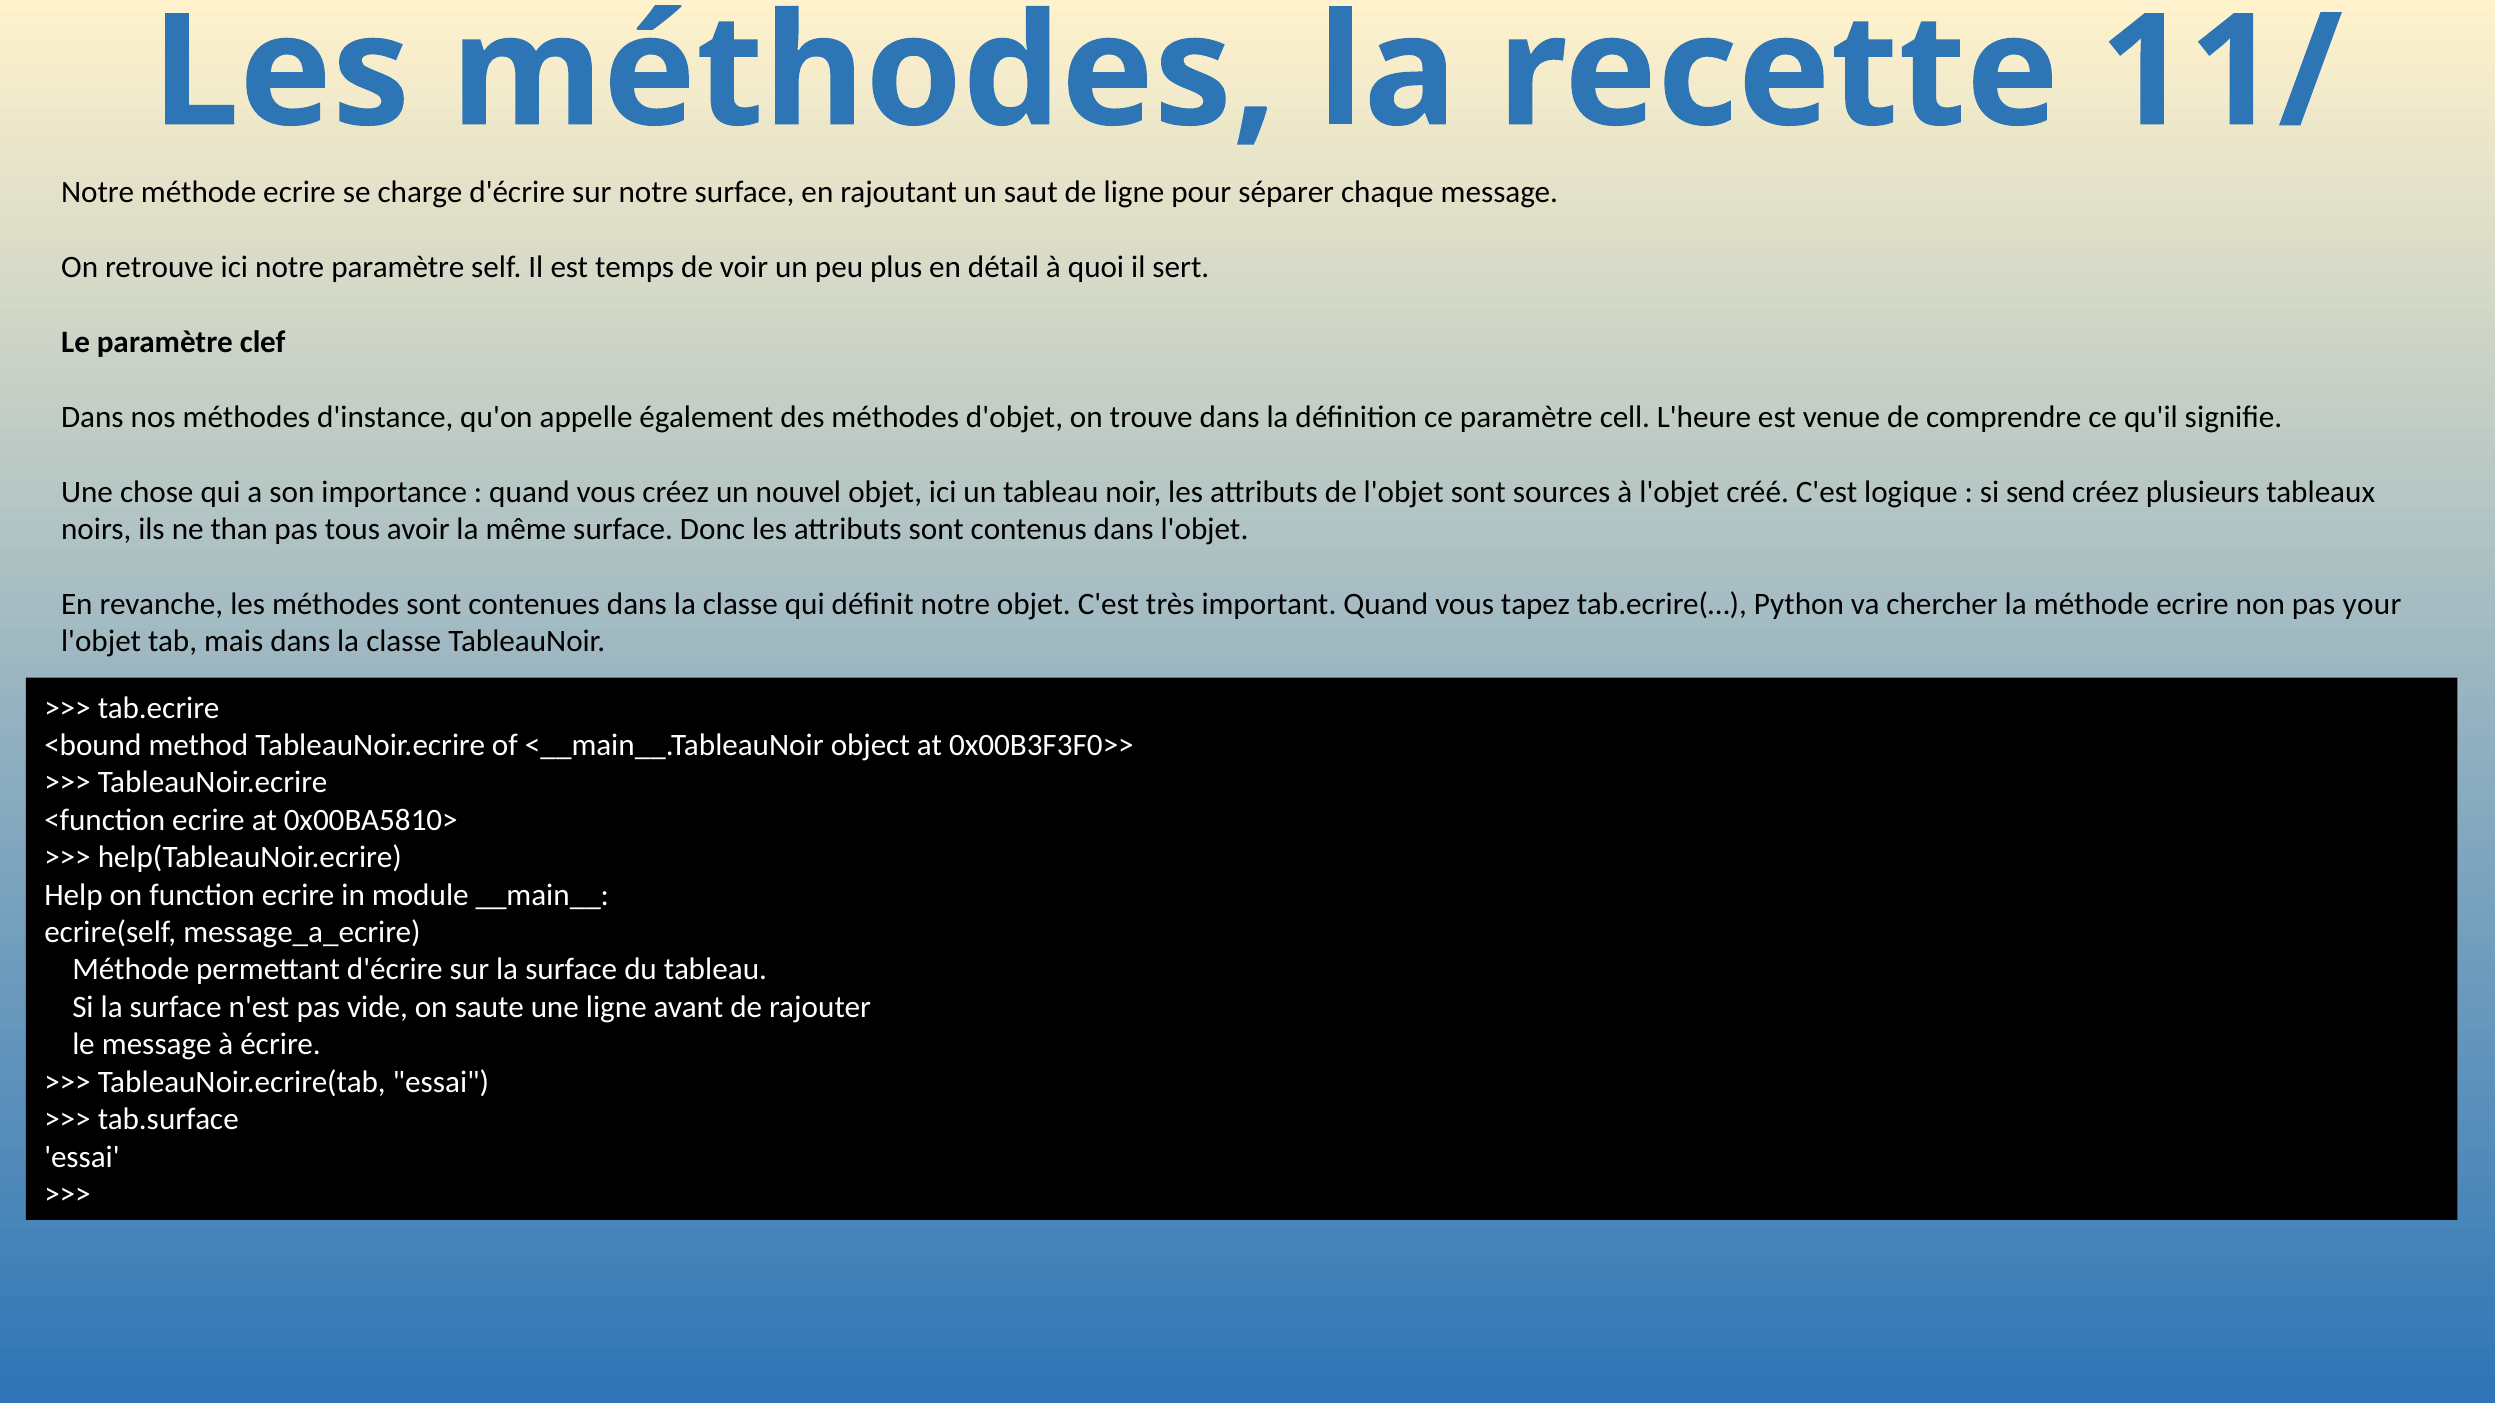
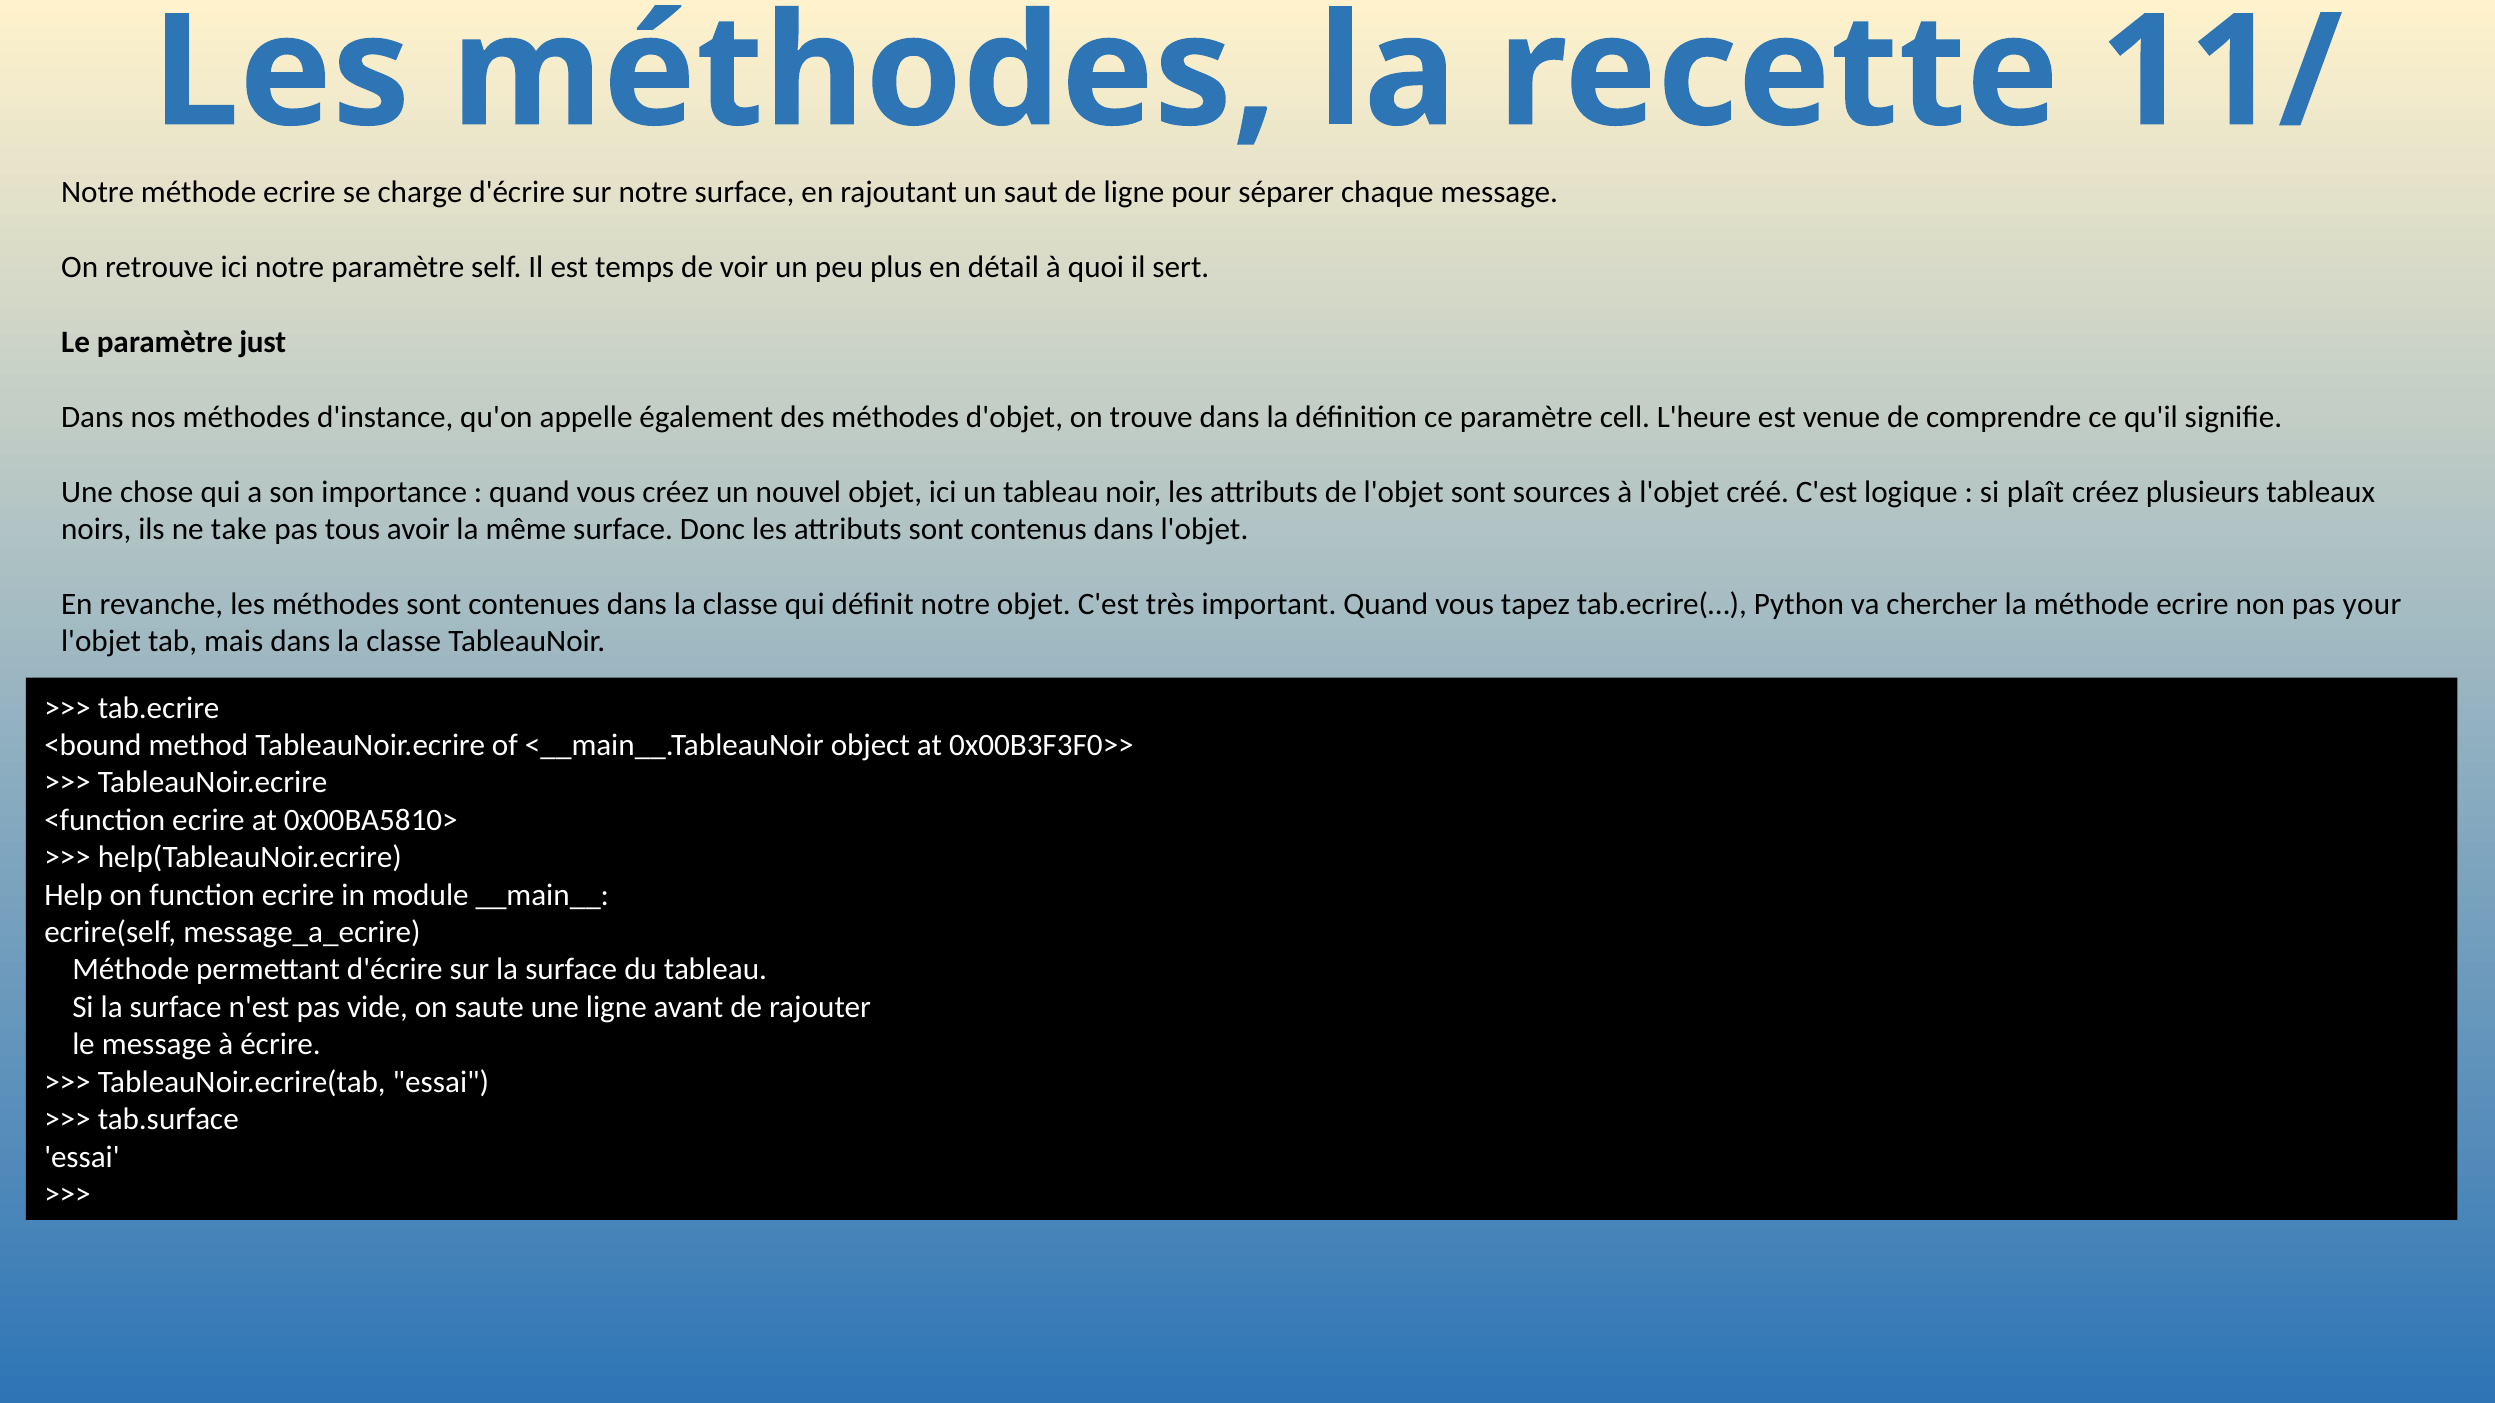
clef: clef -> just
send: send -> plaît
than: than -> take
